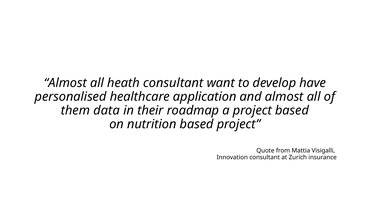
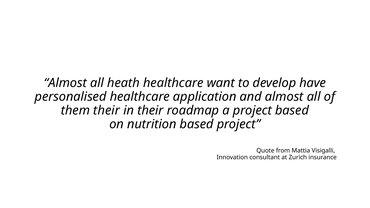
heath consultant: consultant -> healthcare
them data: data -> their
